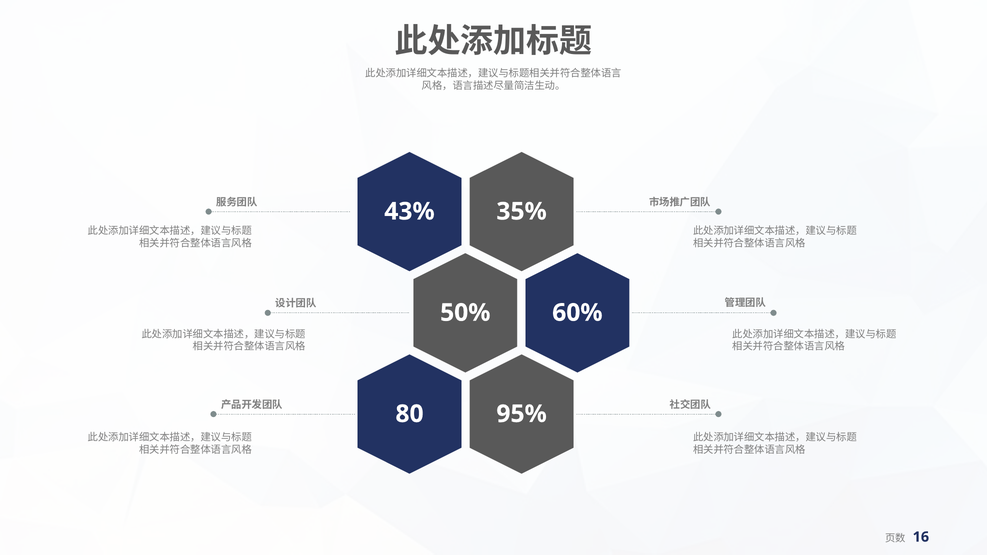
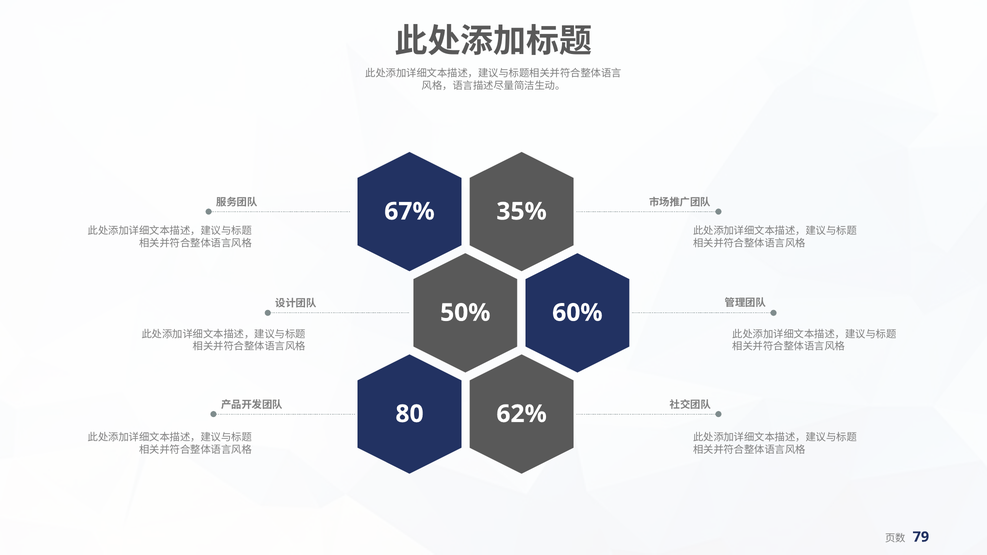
43%: 43% -> 67%
95%: 95% -> 62%
16: 16 -> 79
